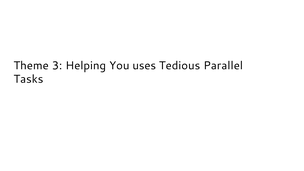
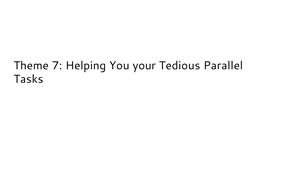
3: 3 -> 7
uses: uses -> your
